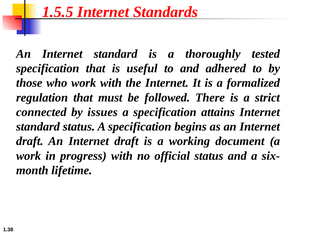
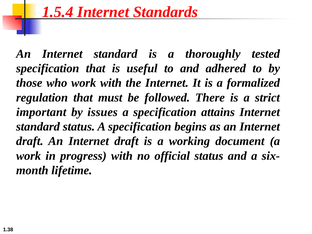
1.5.5: 1.5.5 -> 1.5.4
connected: connected -> important
